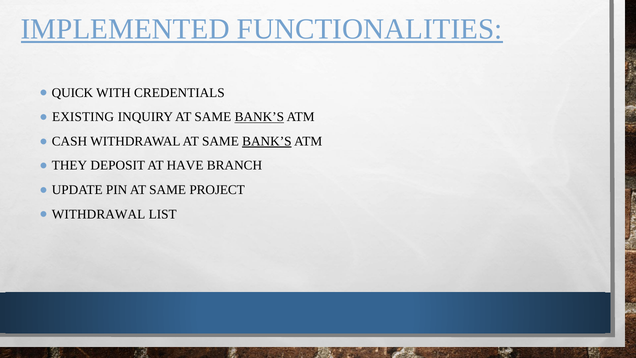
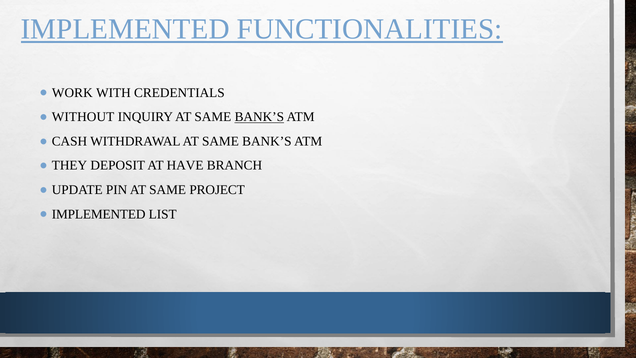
QUICK: QUICK -> WORK
EXISTING: EXISTING -> WITHOUT
BANK’S at (267, 141) underline: present -> none
WITHDRAWAL at (99, 214): WITHDRAWAL -> IMPLEMENTED
